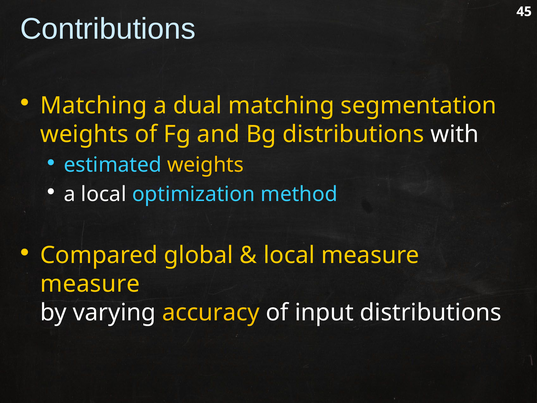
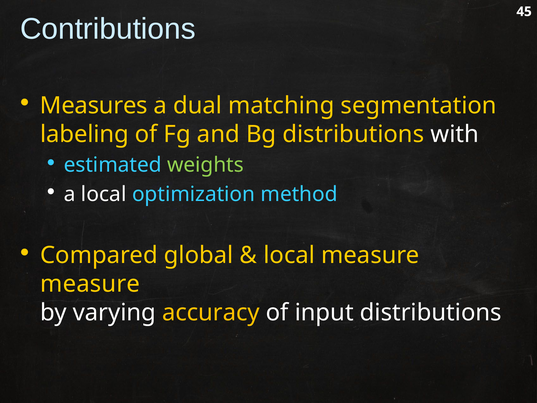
Matching at (94, 105): Matching -> Measures
weights at (84, 134): weights -> labeling
weights at (205, 165) colour: yellow -> light green
